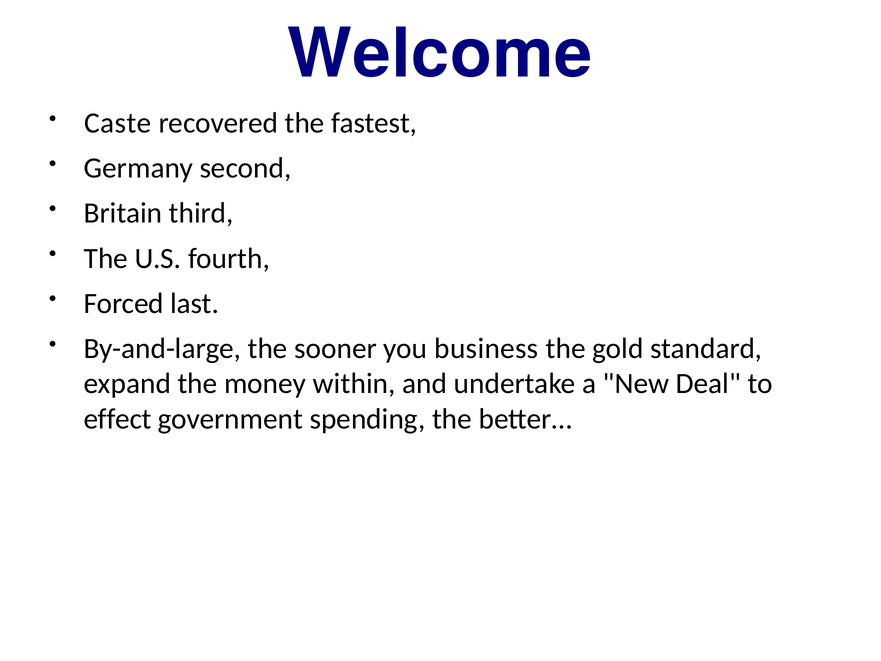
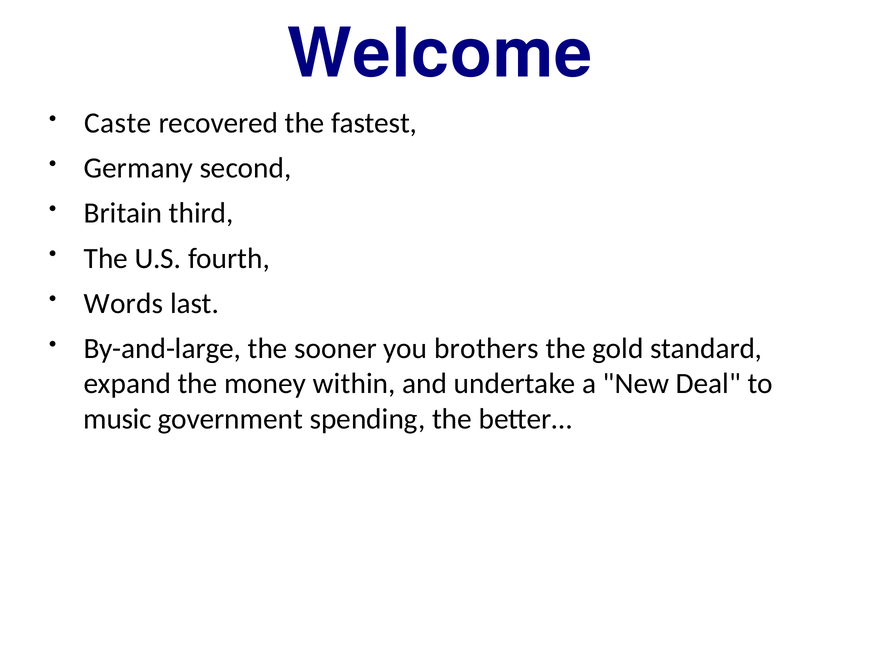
Forced: Forced -> Words
business: business -> brothers
effect: effect -> music
